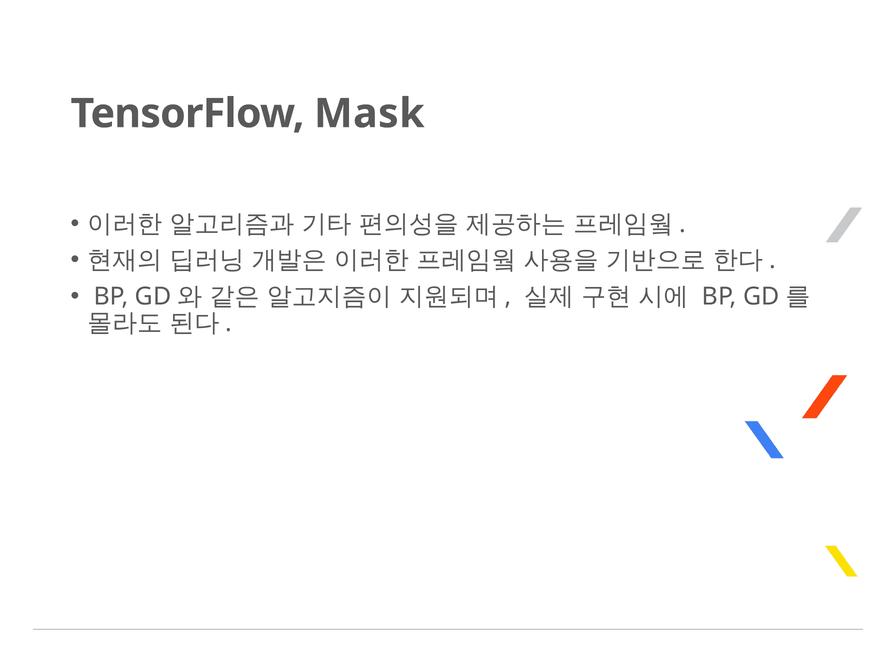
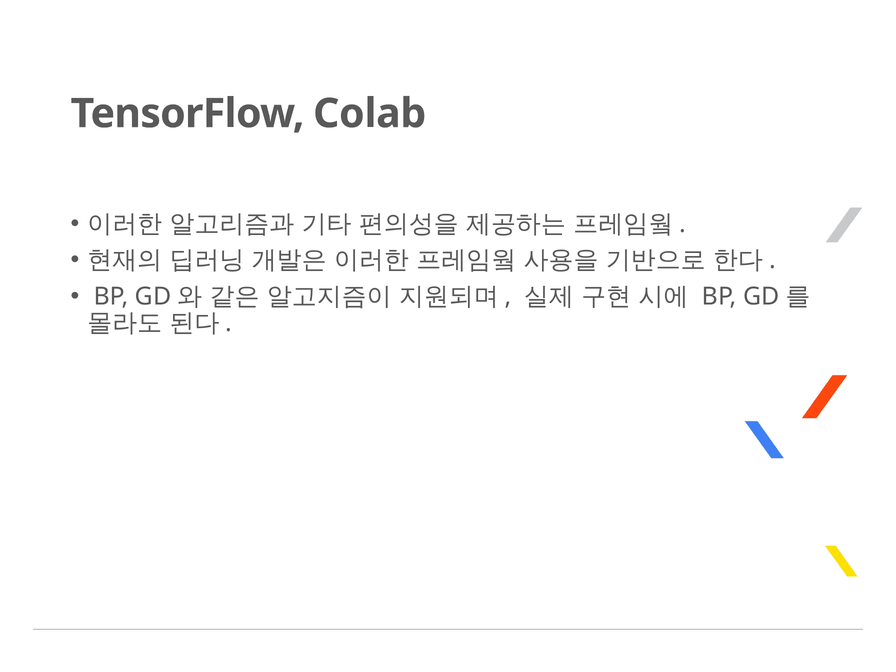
Mask: Mask -> Colab
